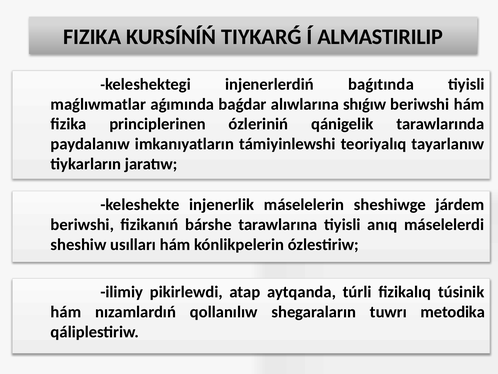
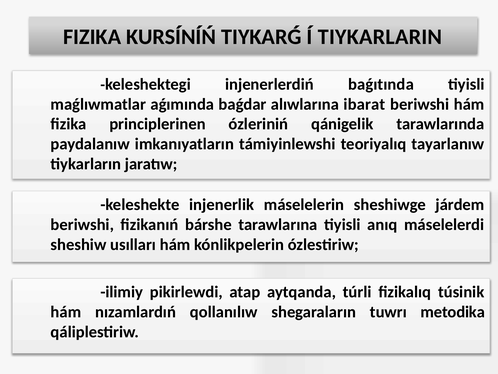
ALMASTIRILIP: ALMASTIRILIP -> TIYKARLARIN
shıǵıw: shıǵıw -> ibarat
